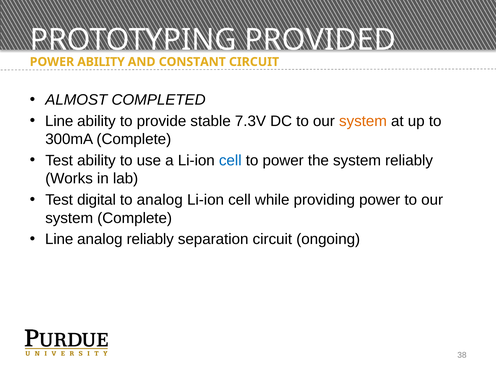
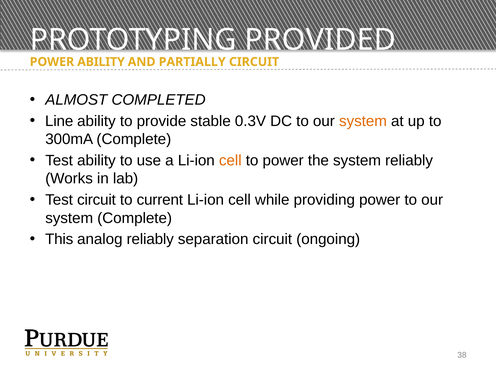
CONSTANT: CONSTANT -> PARTIALLY
7.3V: 7.3V -> 0.3V
cell at (230, 160) colour: blue -> orange
Test digital: digital -> circuit
to analog: analog -> current
Line at (59, 239): Line -> This
